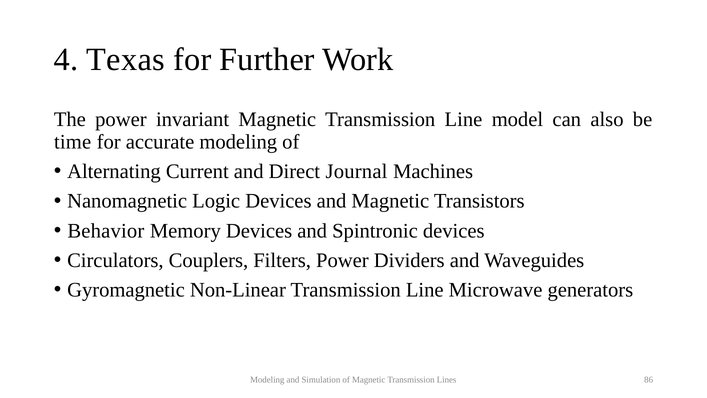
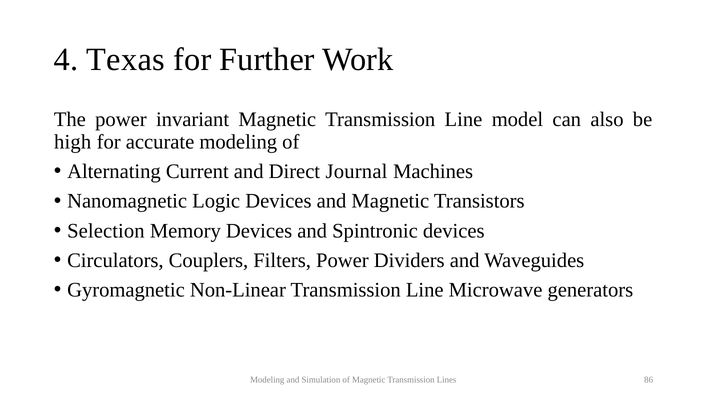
time: time -> high
Behavior: Behavior -> Selection
